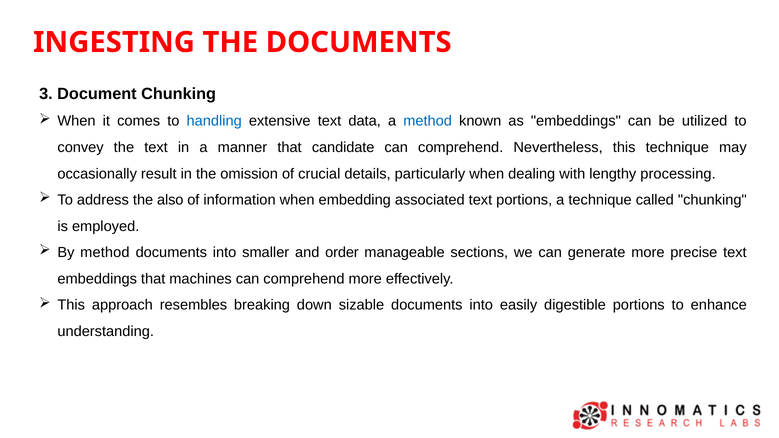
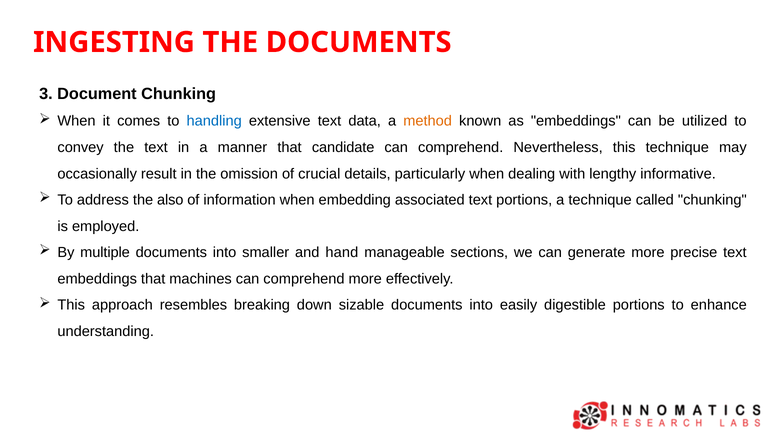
method at (428, 121) colour: blue -> orange
processing: processing -> informative
By method: method -> multiple
order: order -> hand
